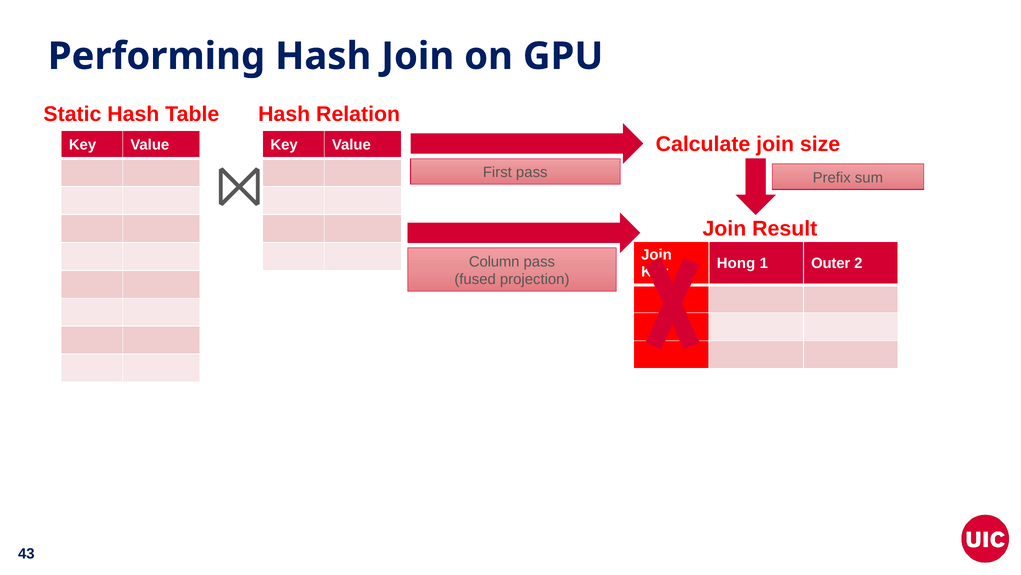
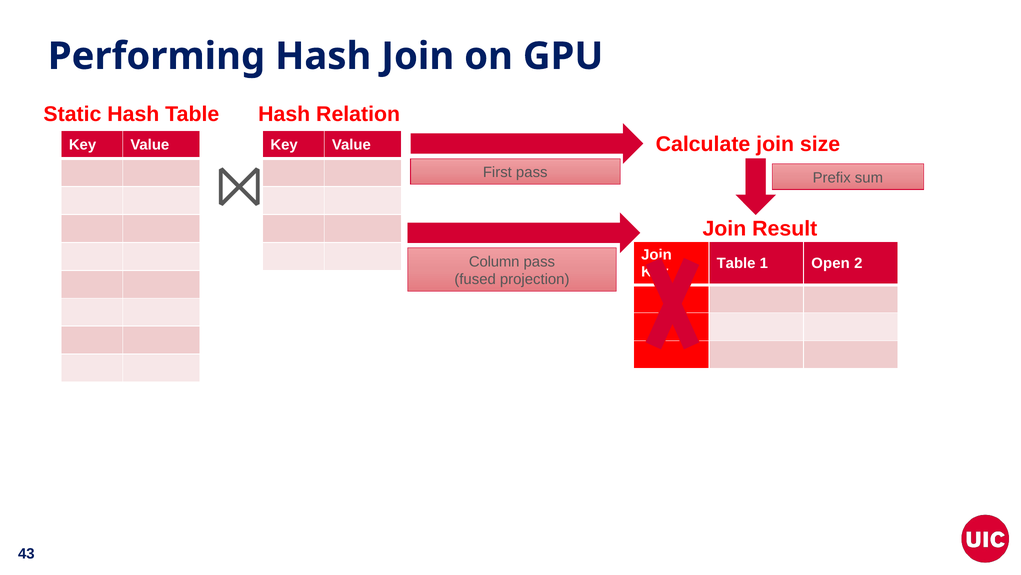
Hong at (736, 263): Hong -> Table
Outer: Outer -> Open
